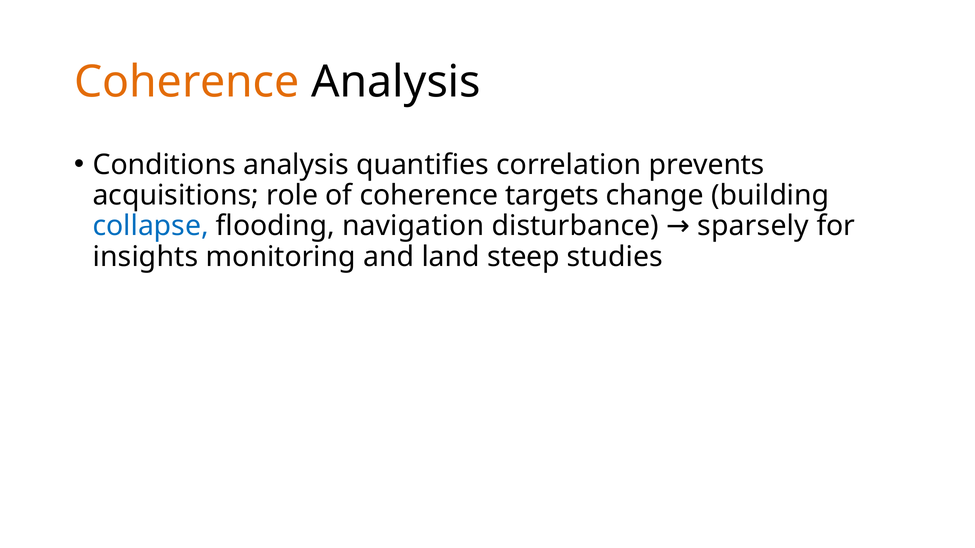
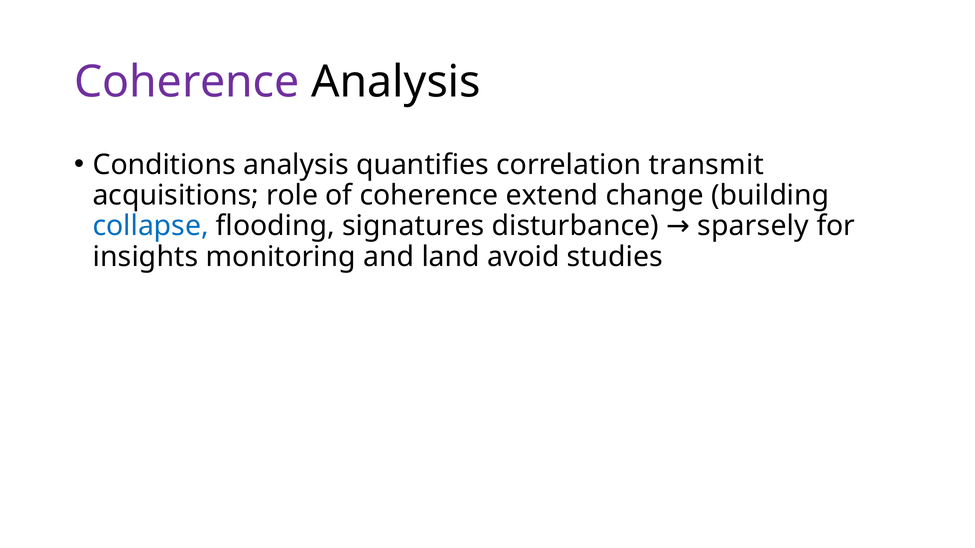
Coherence at (187, 82) colour: orange -> purple
prevents: prevents -> transmit
targets: targets -> extend
navigation: navigation -> signatures
steep: steep -> avoid
